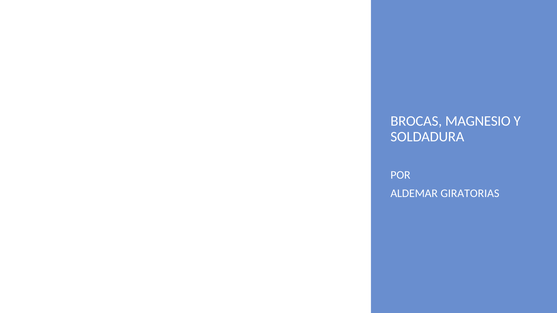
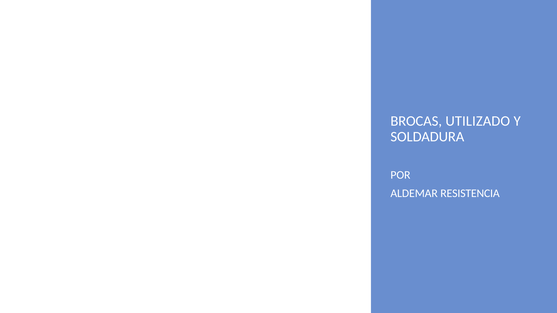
MAGNESIO: MAGNESIO -> UTILIZADO
GIRATORIAS: GIRATORIAS -> RESISTENCIA
